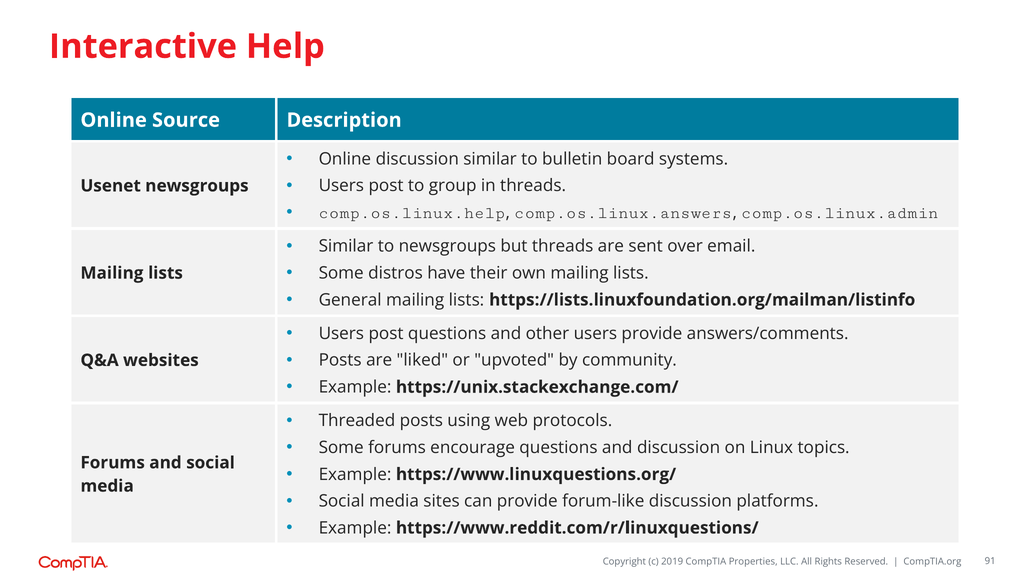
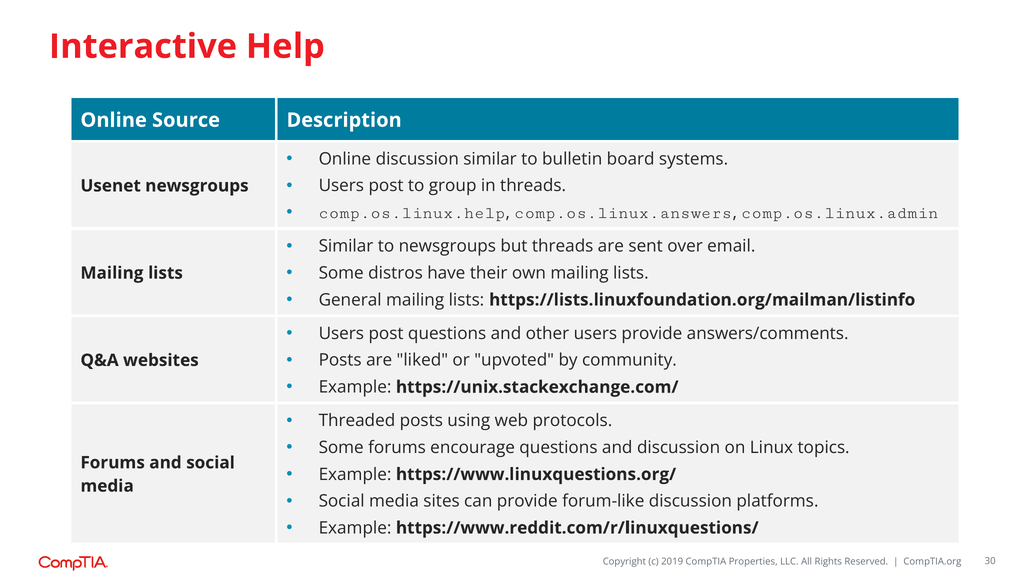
91: 91 -> 30
